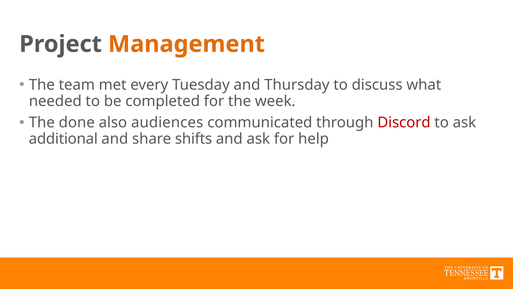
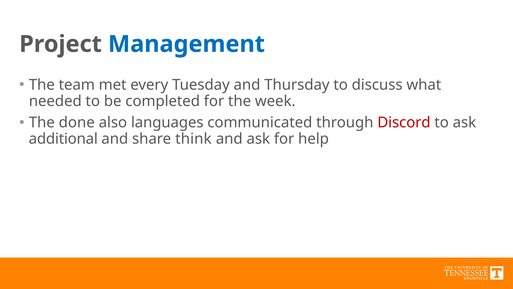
Management colour: orange -> blue
audiences: audiences -> languages
shifts: shifts -> think
